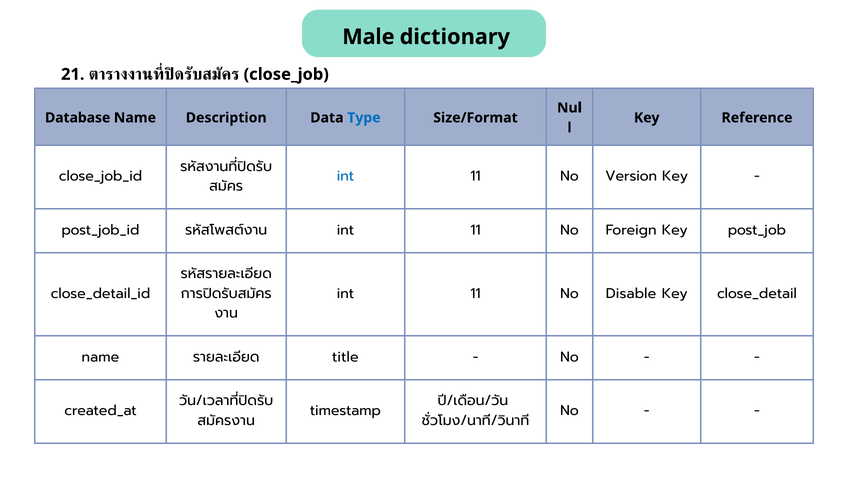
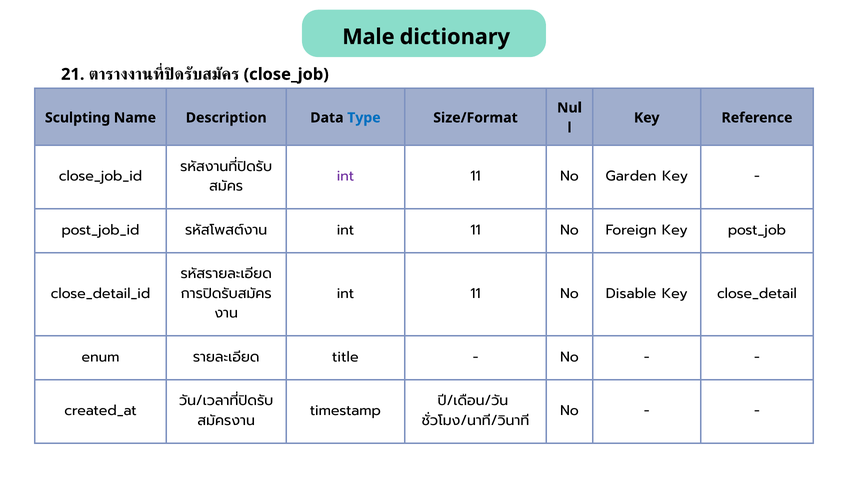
Database: Database -> Sculpting
int at (345, 176) colour: blue -> purple
Version: Version -> Garden
name at (100, 357): name -> enum
